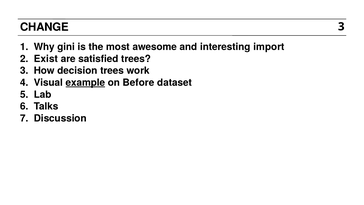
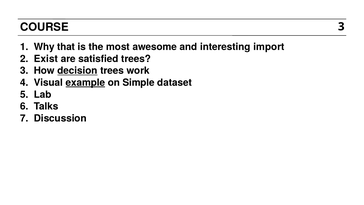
CHANGE: CHANGE -> COURSE
gini: gini -> that
decision underline: none -> present
Before: Before -> Simple
